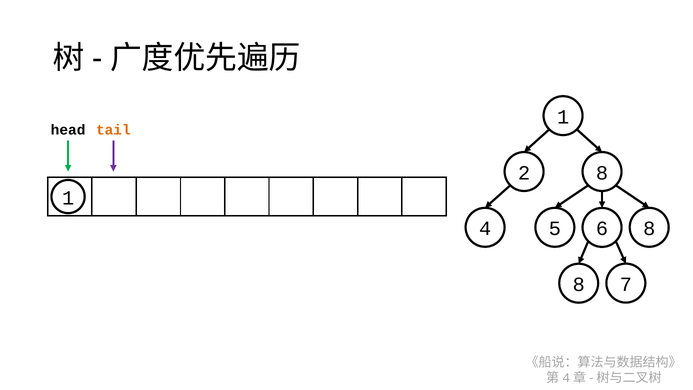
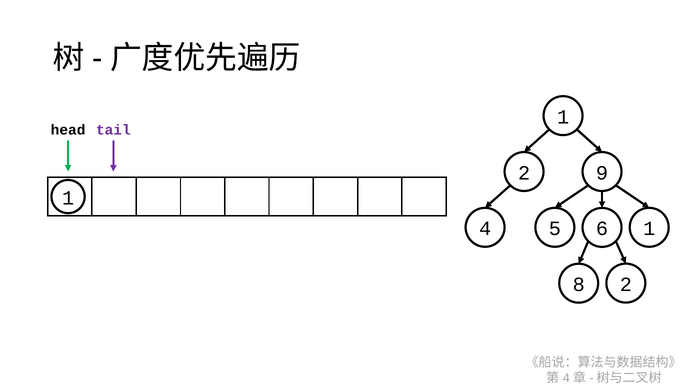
tail colour: orange -> purple
2 8: 8 -> 9
6 8: 8 -> 1
8 7: 7 -> 2
